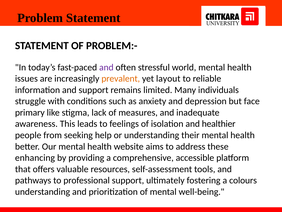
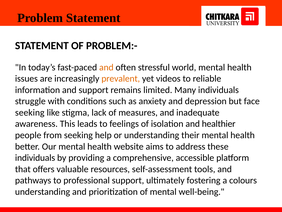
and at (106, 67) colour: purple -> orange
layout: layout -> videos
primary at (30, 112): primary -> seeking
enhancing at (35, 157): enhancing -> individuals
